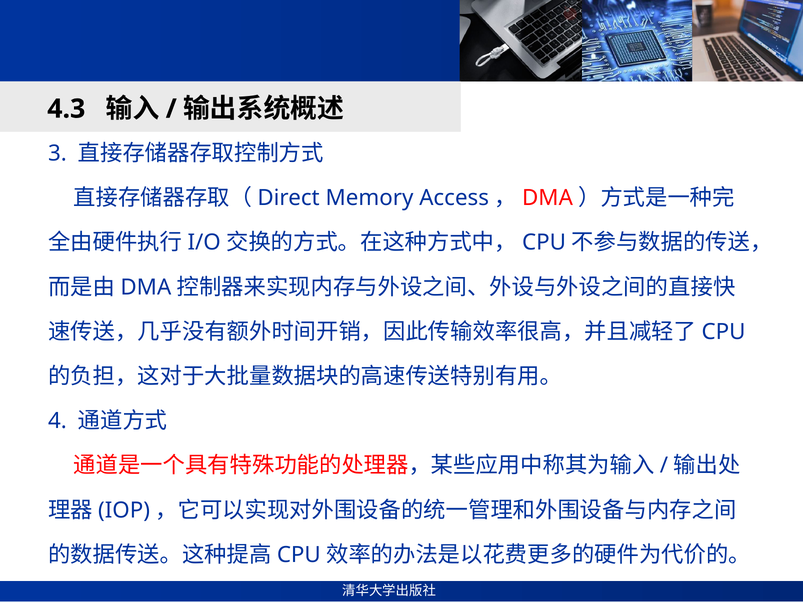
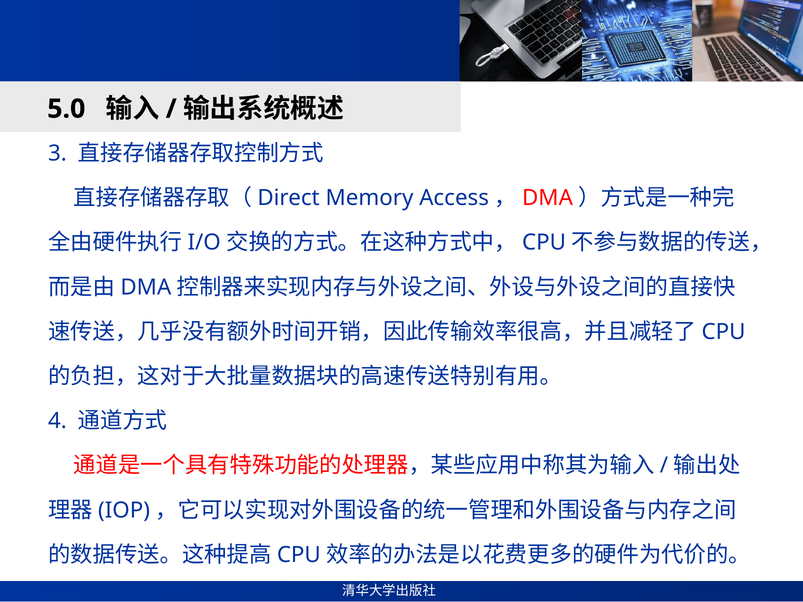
4.3: 4.3 -> 5.0
